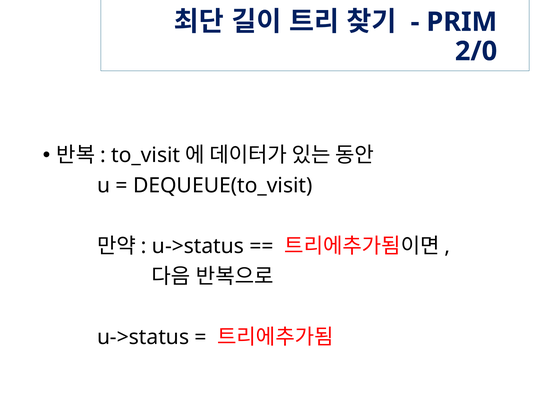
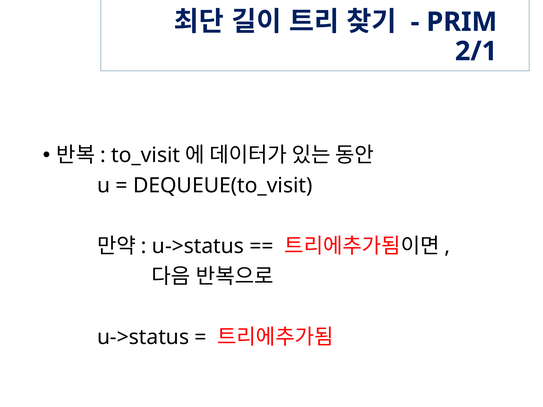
2/0: 2/0 -> 2/1
